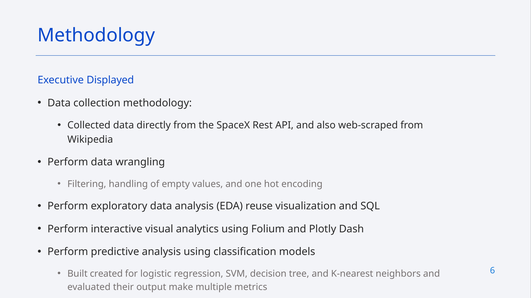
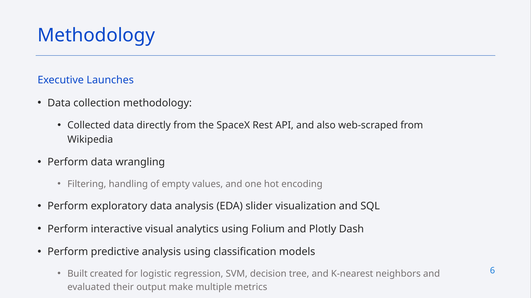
Displayed: Displayed -> Launches
reuse: reuse -> slider
